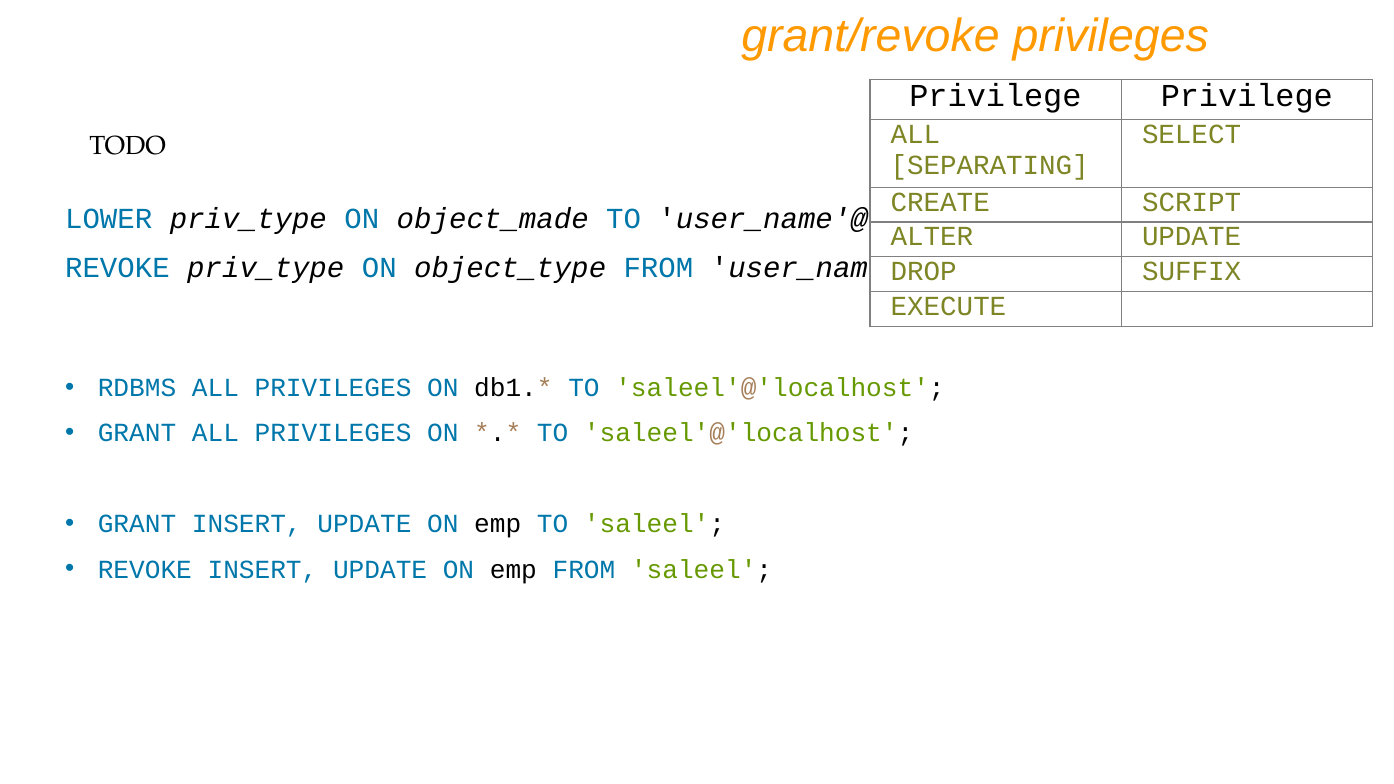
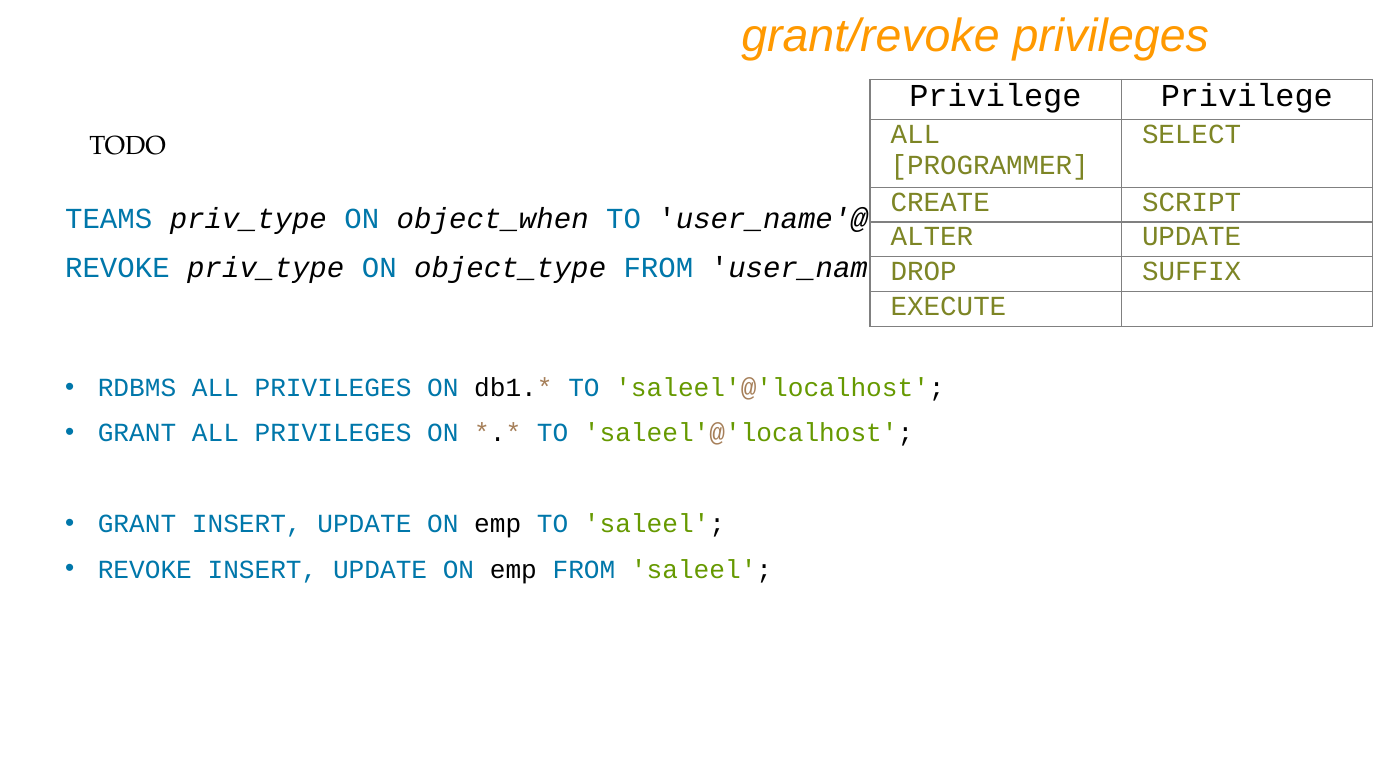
SEPARATING: SEPARATING -> PROGRAMMER
LOWER: LOWER -> TEAMS
object_made: object_made -> object_when
